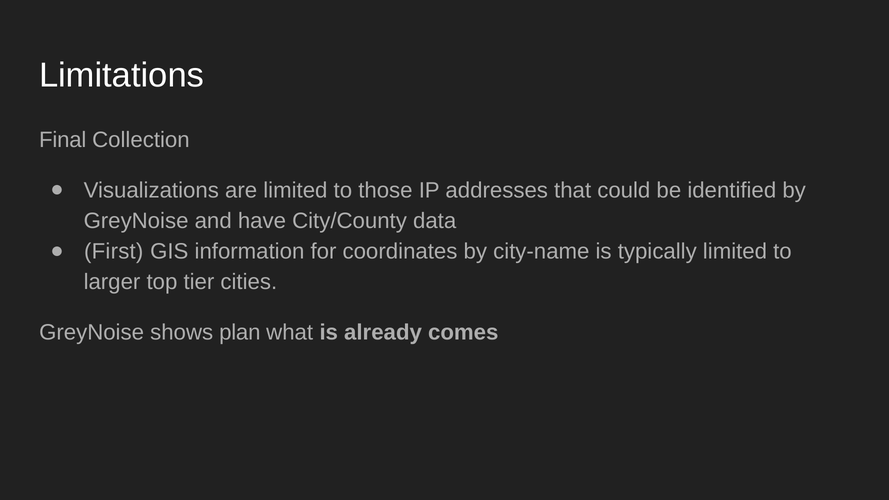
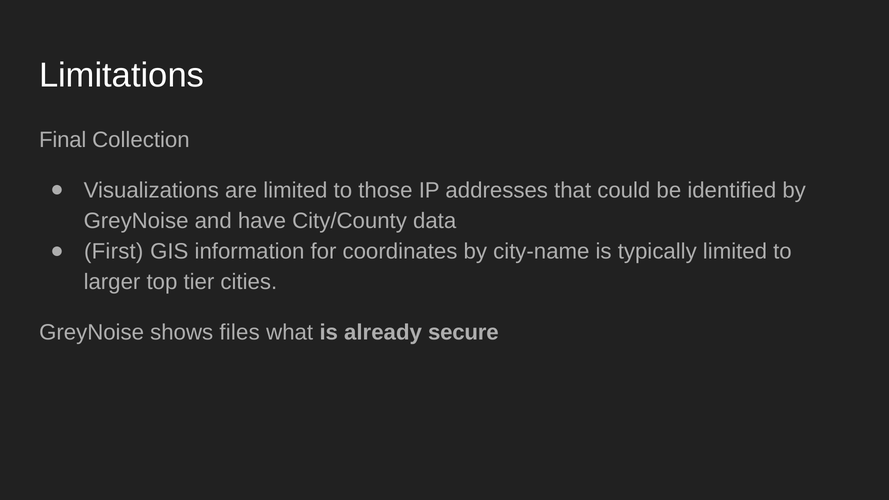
plan: plan -> files
comes: comes -> secure
